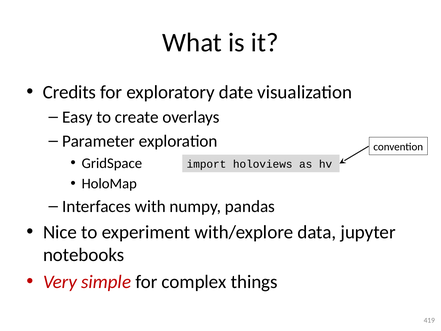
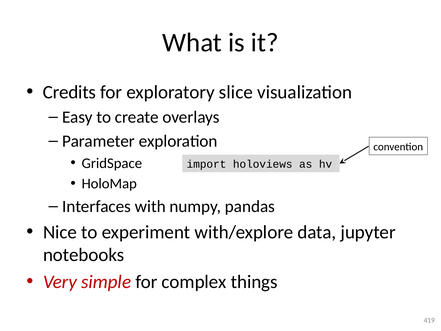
date: date -> slice
